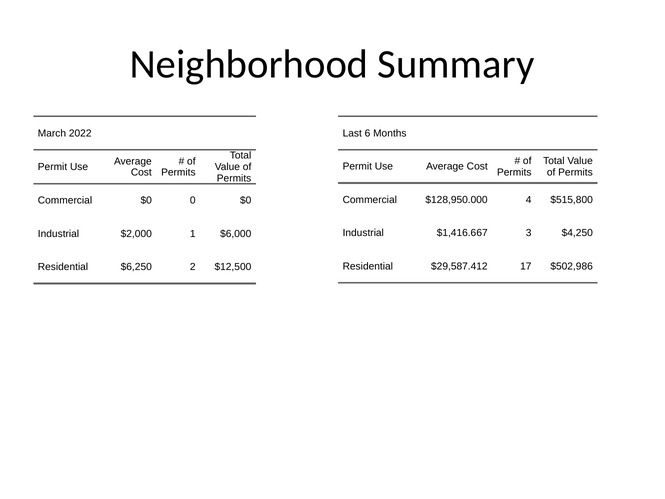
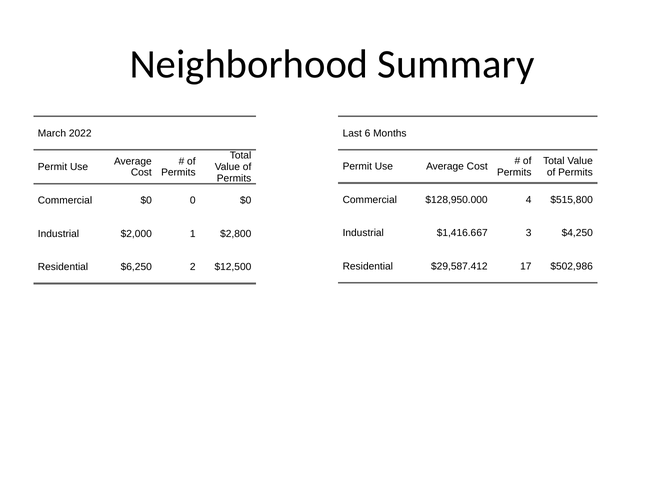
$6,000: $6,000 -> $2,800
